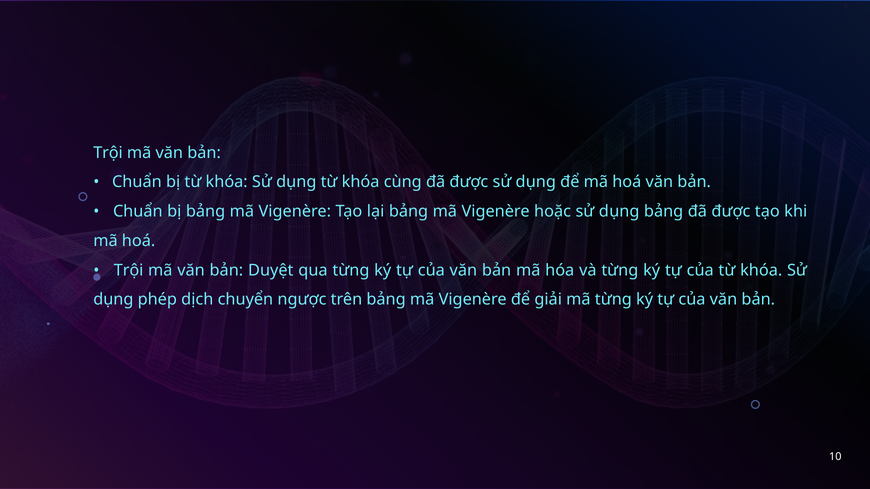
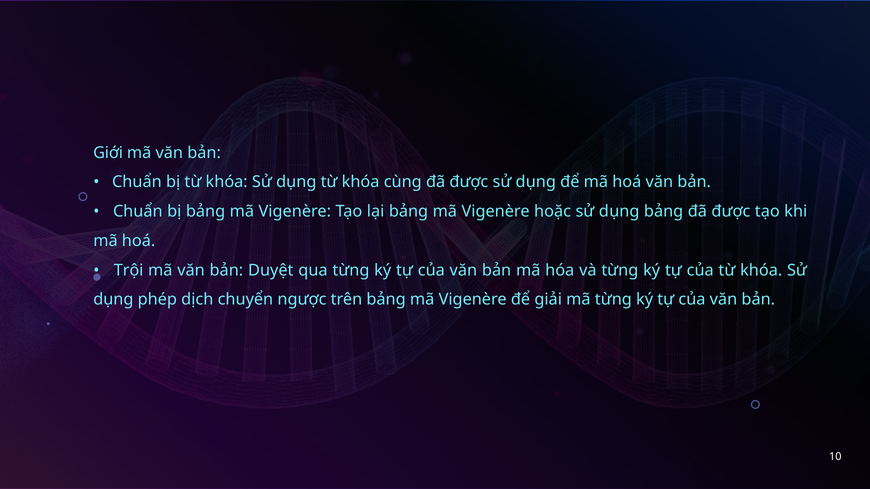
Trội at (108, 153): Trội -> Giới
